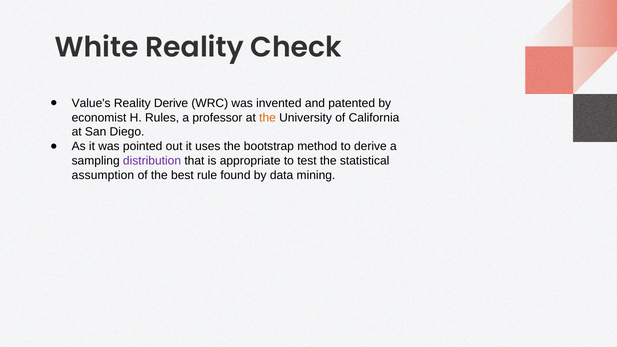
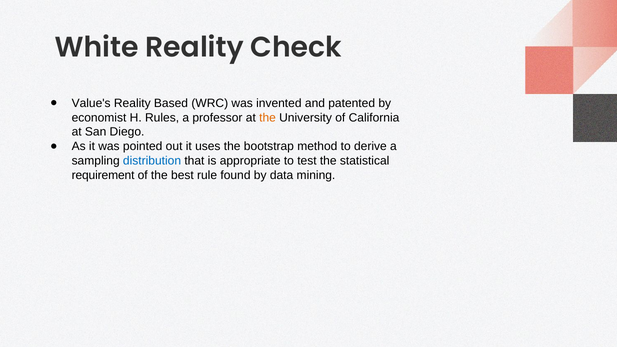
Reality Derive: Derive -> Based
distribution colour: purple -> blue
assumption: assumption -> requirement
